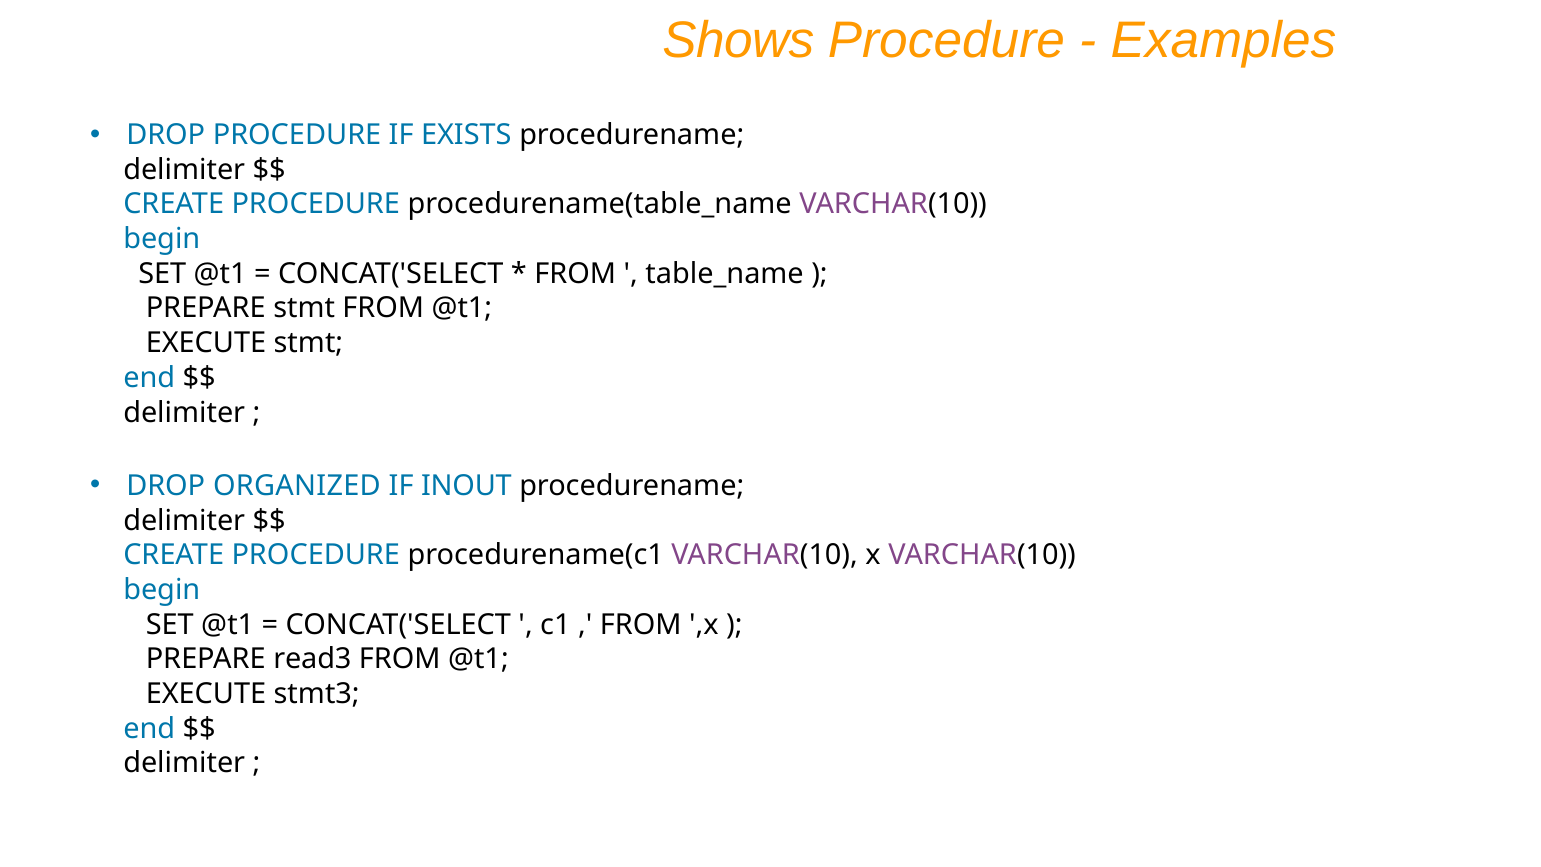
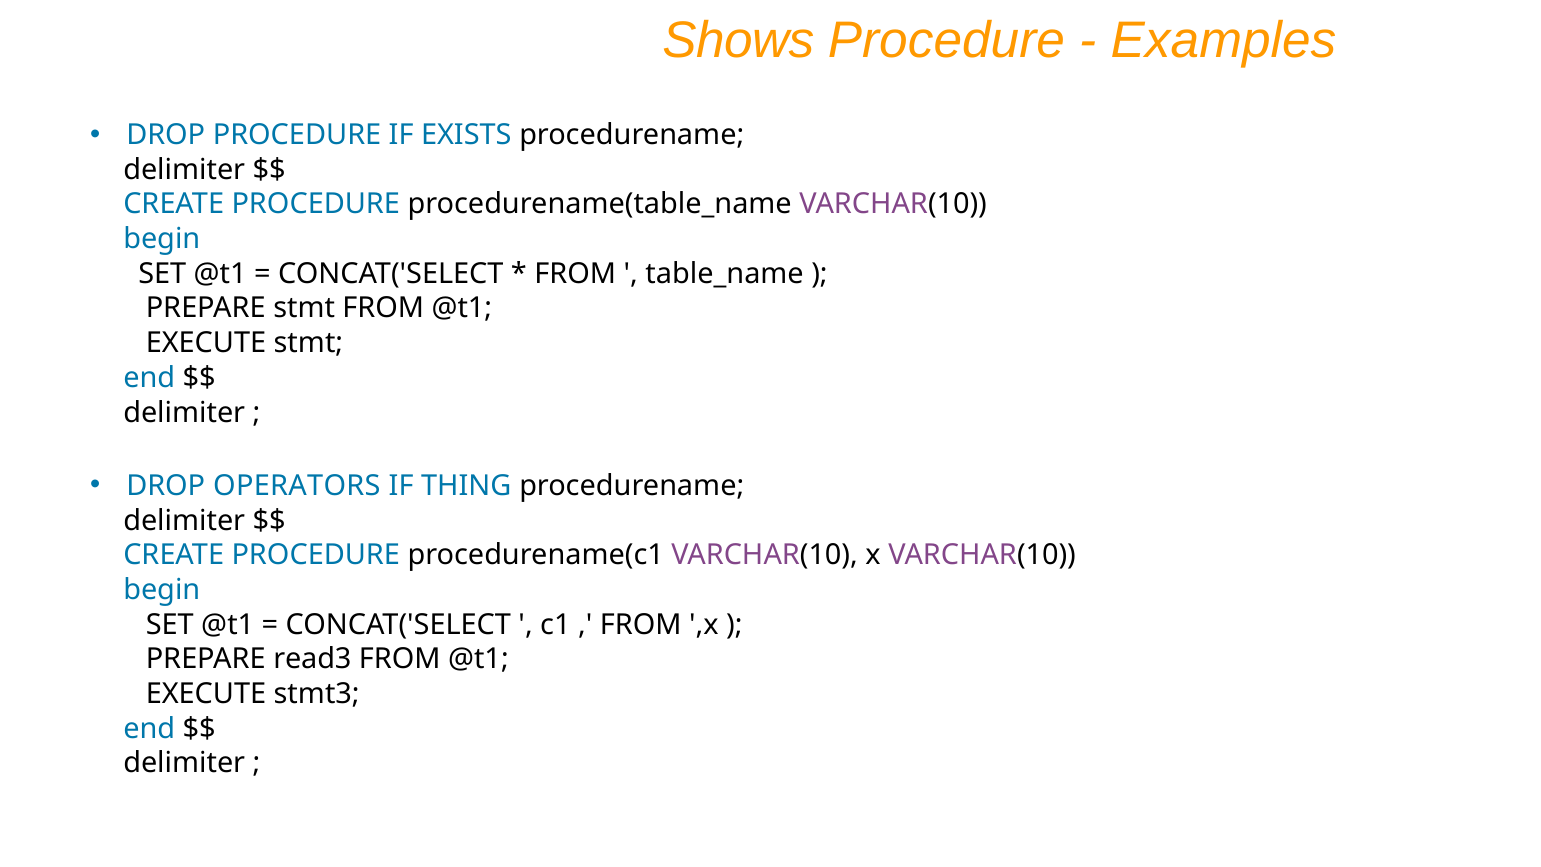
ORGANIZED: ORGANIZED -> OPERATORS
INOUT: INOUT -> THING
